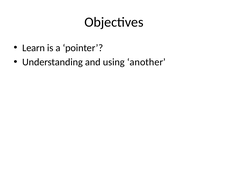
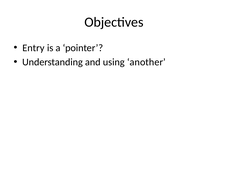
Learn: Learn -> Entry
